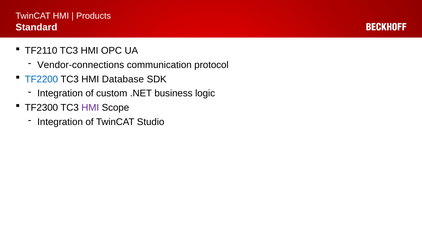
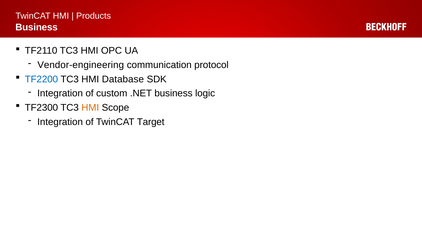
Standard at (36, 27): Standard -> Business
Vendor-connections: Vendor-connections -> Vendor-engineering
HMI at (90, 108) colour: purple -> orange
Studio: Studio -> Target
